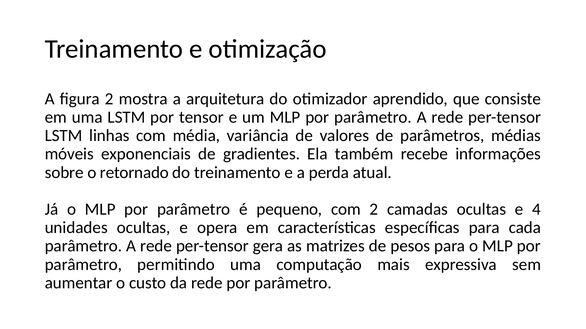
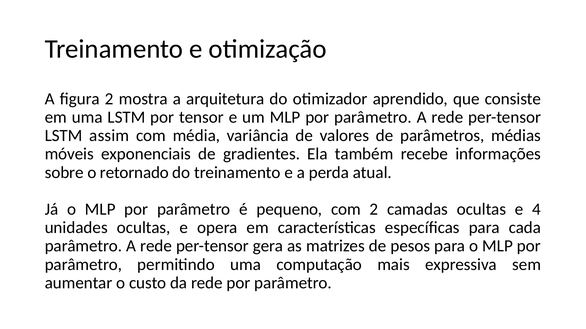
linhas: linhas -> assim
